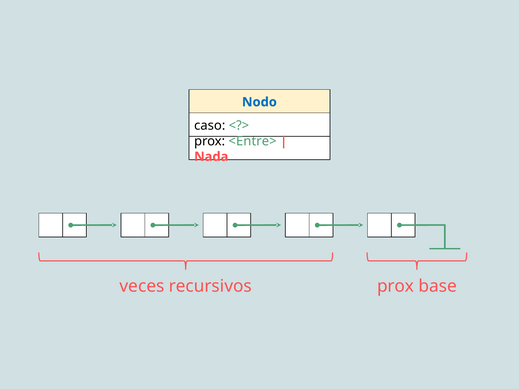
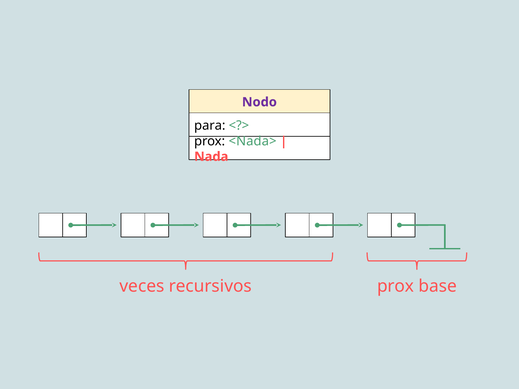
Nodo colour: blue -> purple
caso: caso -> para
<Entre>: <Entre> -> <Nada>
